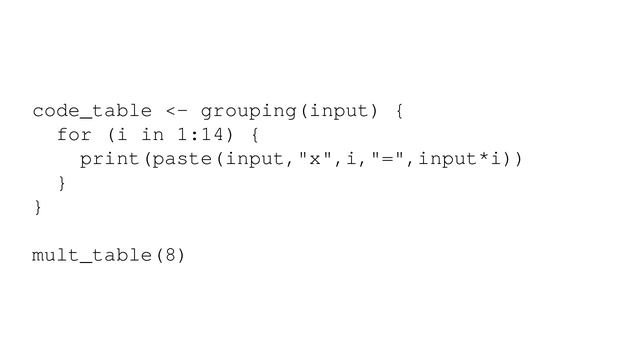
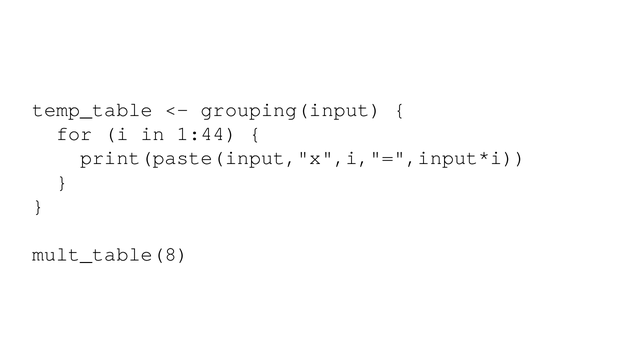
code_table: code_table -> temp_table
1:14: 1:14 -> 1:44
